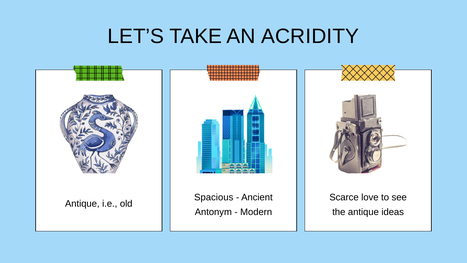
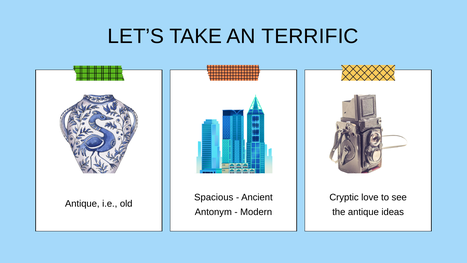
ACRIDITY: ACRIDITY -> TERRIFIC
Scarce: Scarce -> Cryptic
